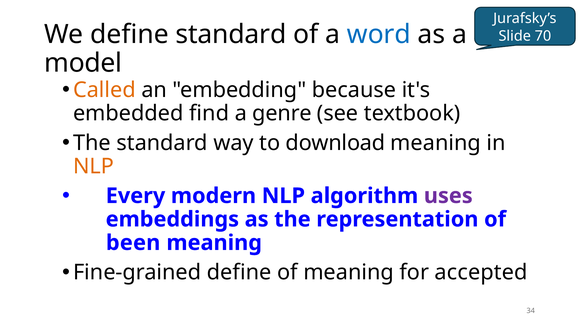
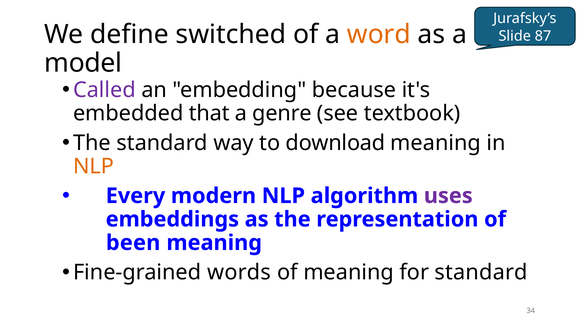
define standard: standard -> switched
word colour: blue -> orange
70: 70 -> 87
Called colour: orange -> purple
find: find -> that
Fine-grained define: define -> words
for accepted: accepted -> standard
